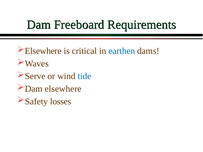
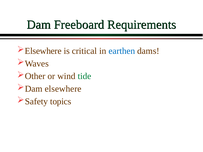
Serve: Serve -> Other
tide colour: blue -> green
losses: losses -> topics
